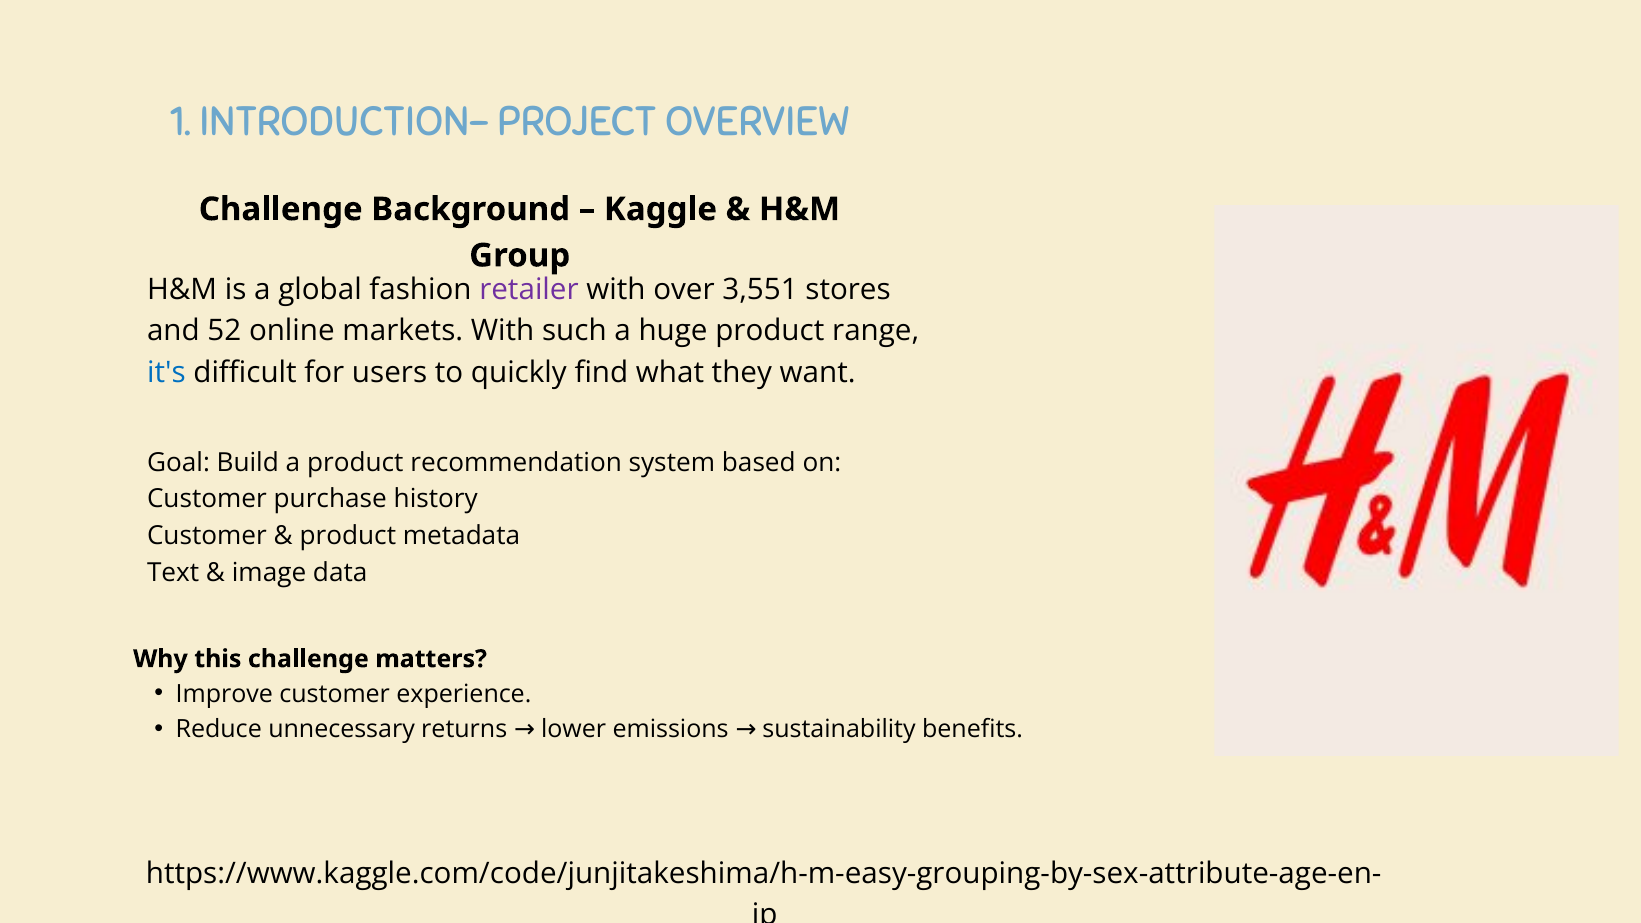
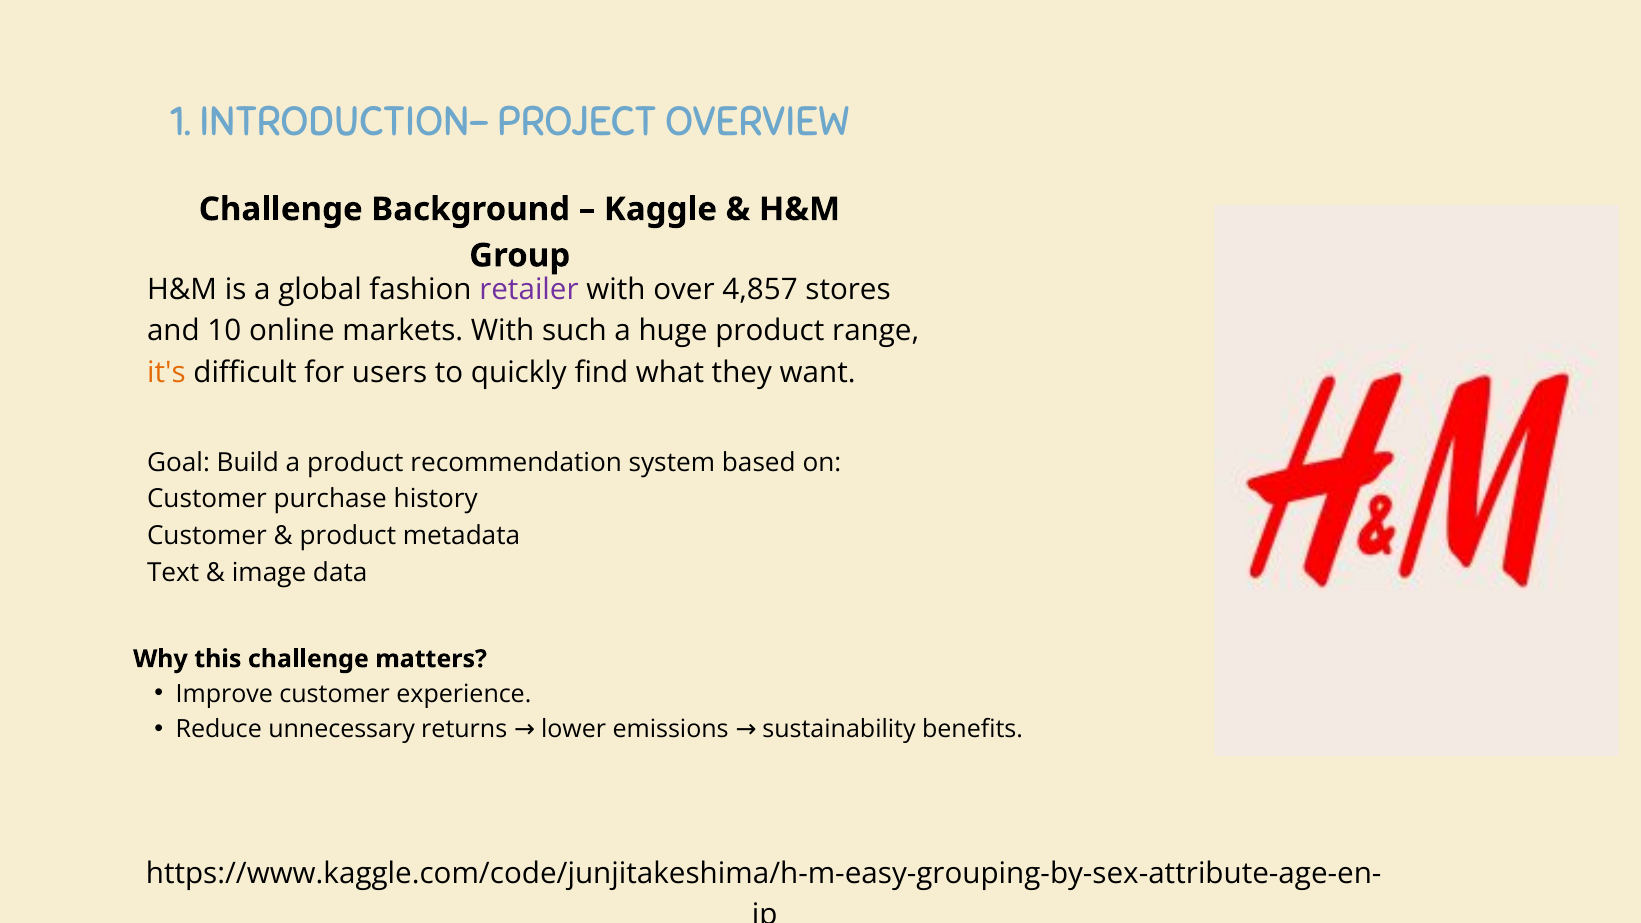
3,551: 3,551 -> 4,857
52: 52 -> 10
it's colour: blue -> orange
